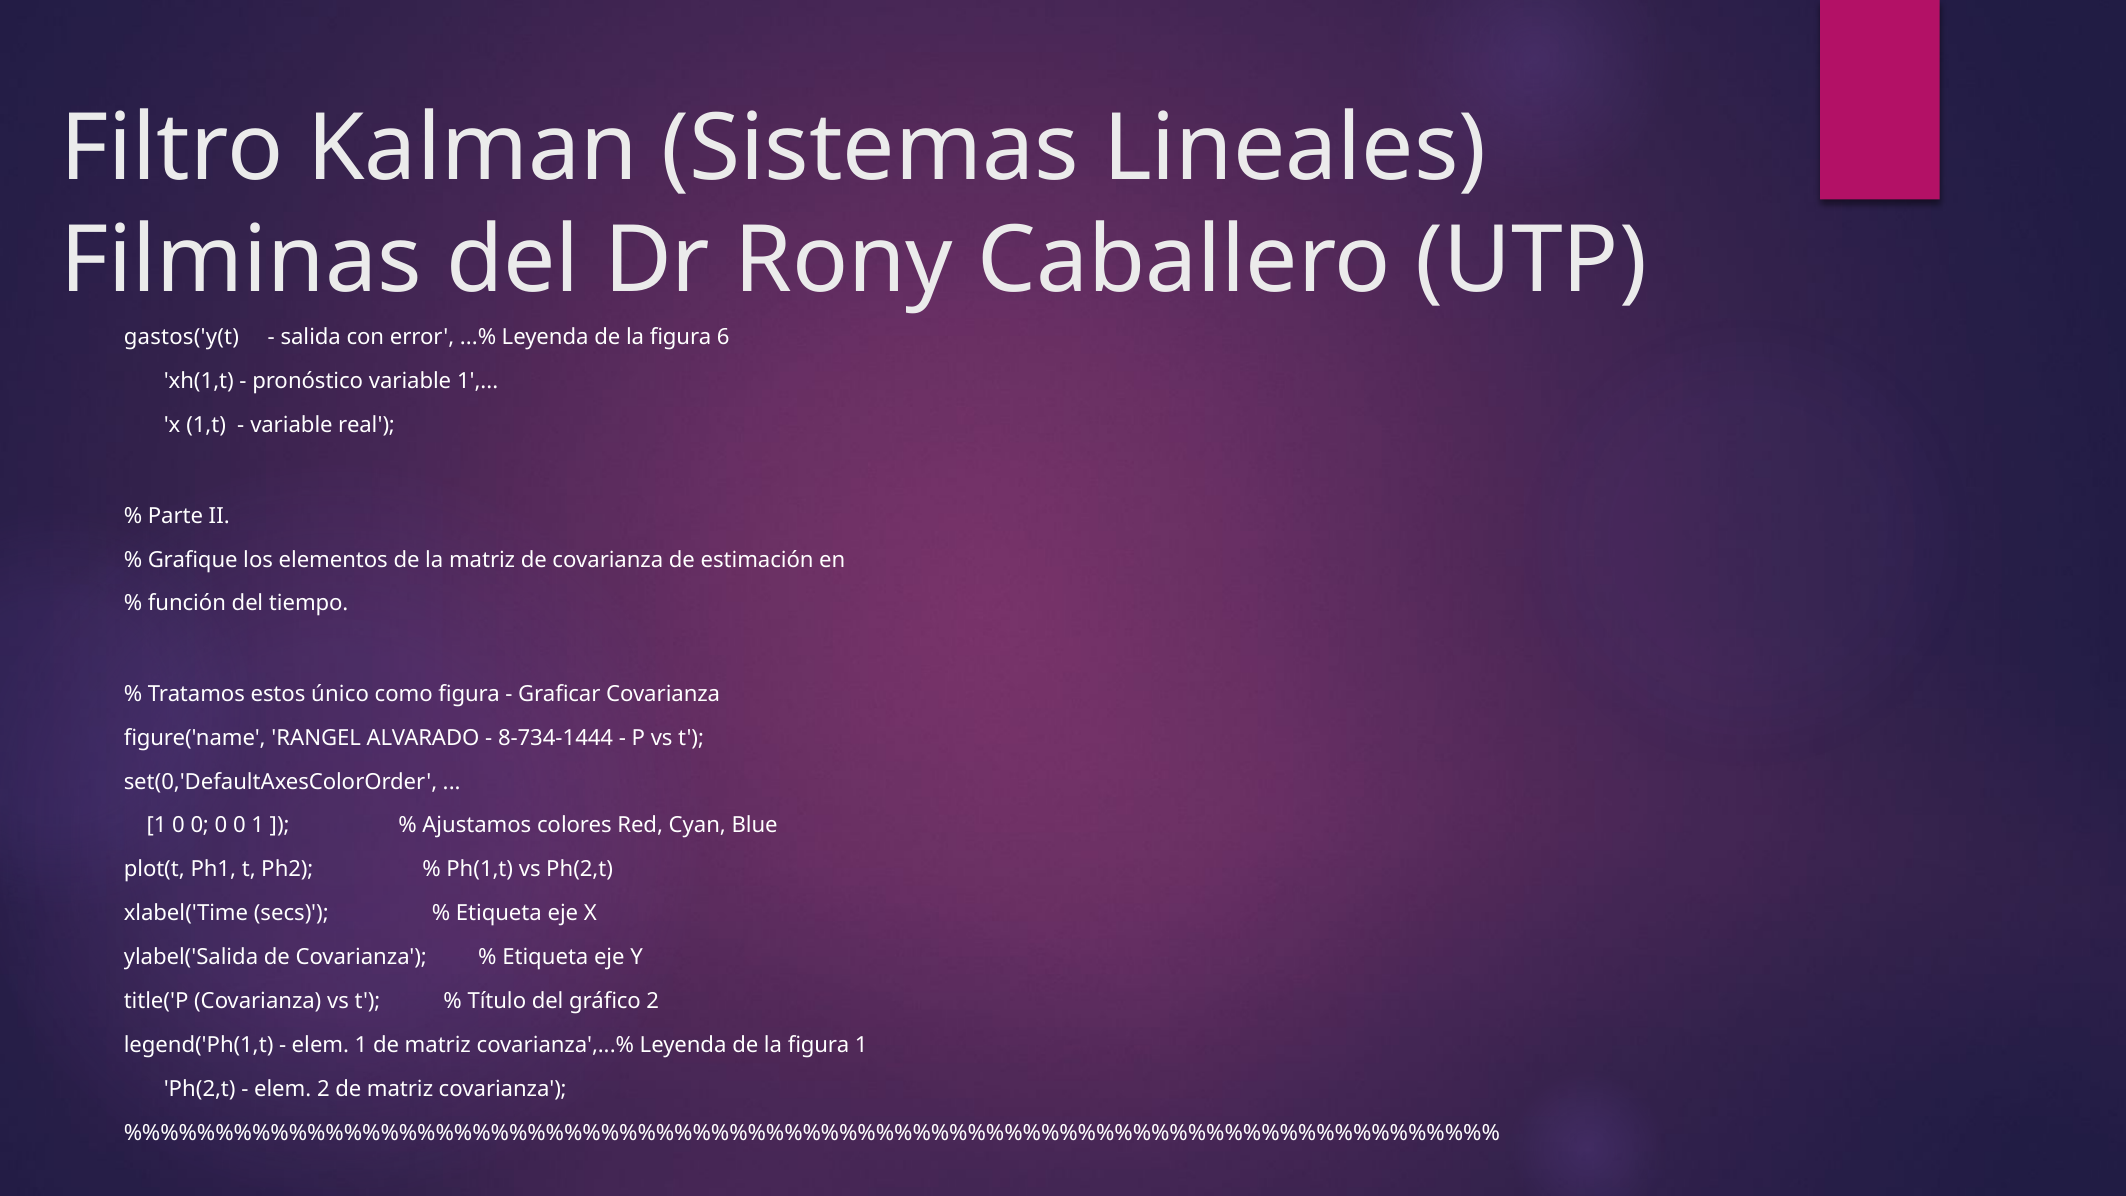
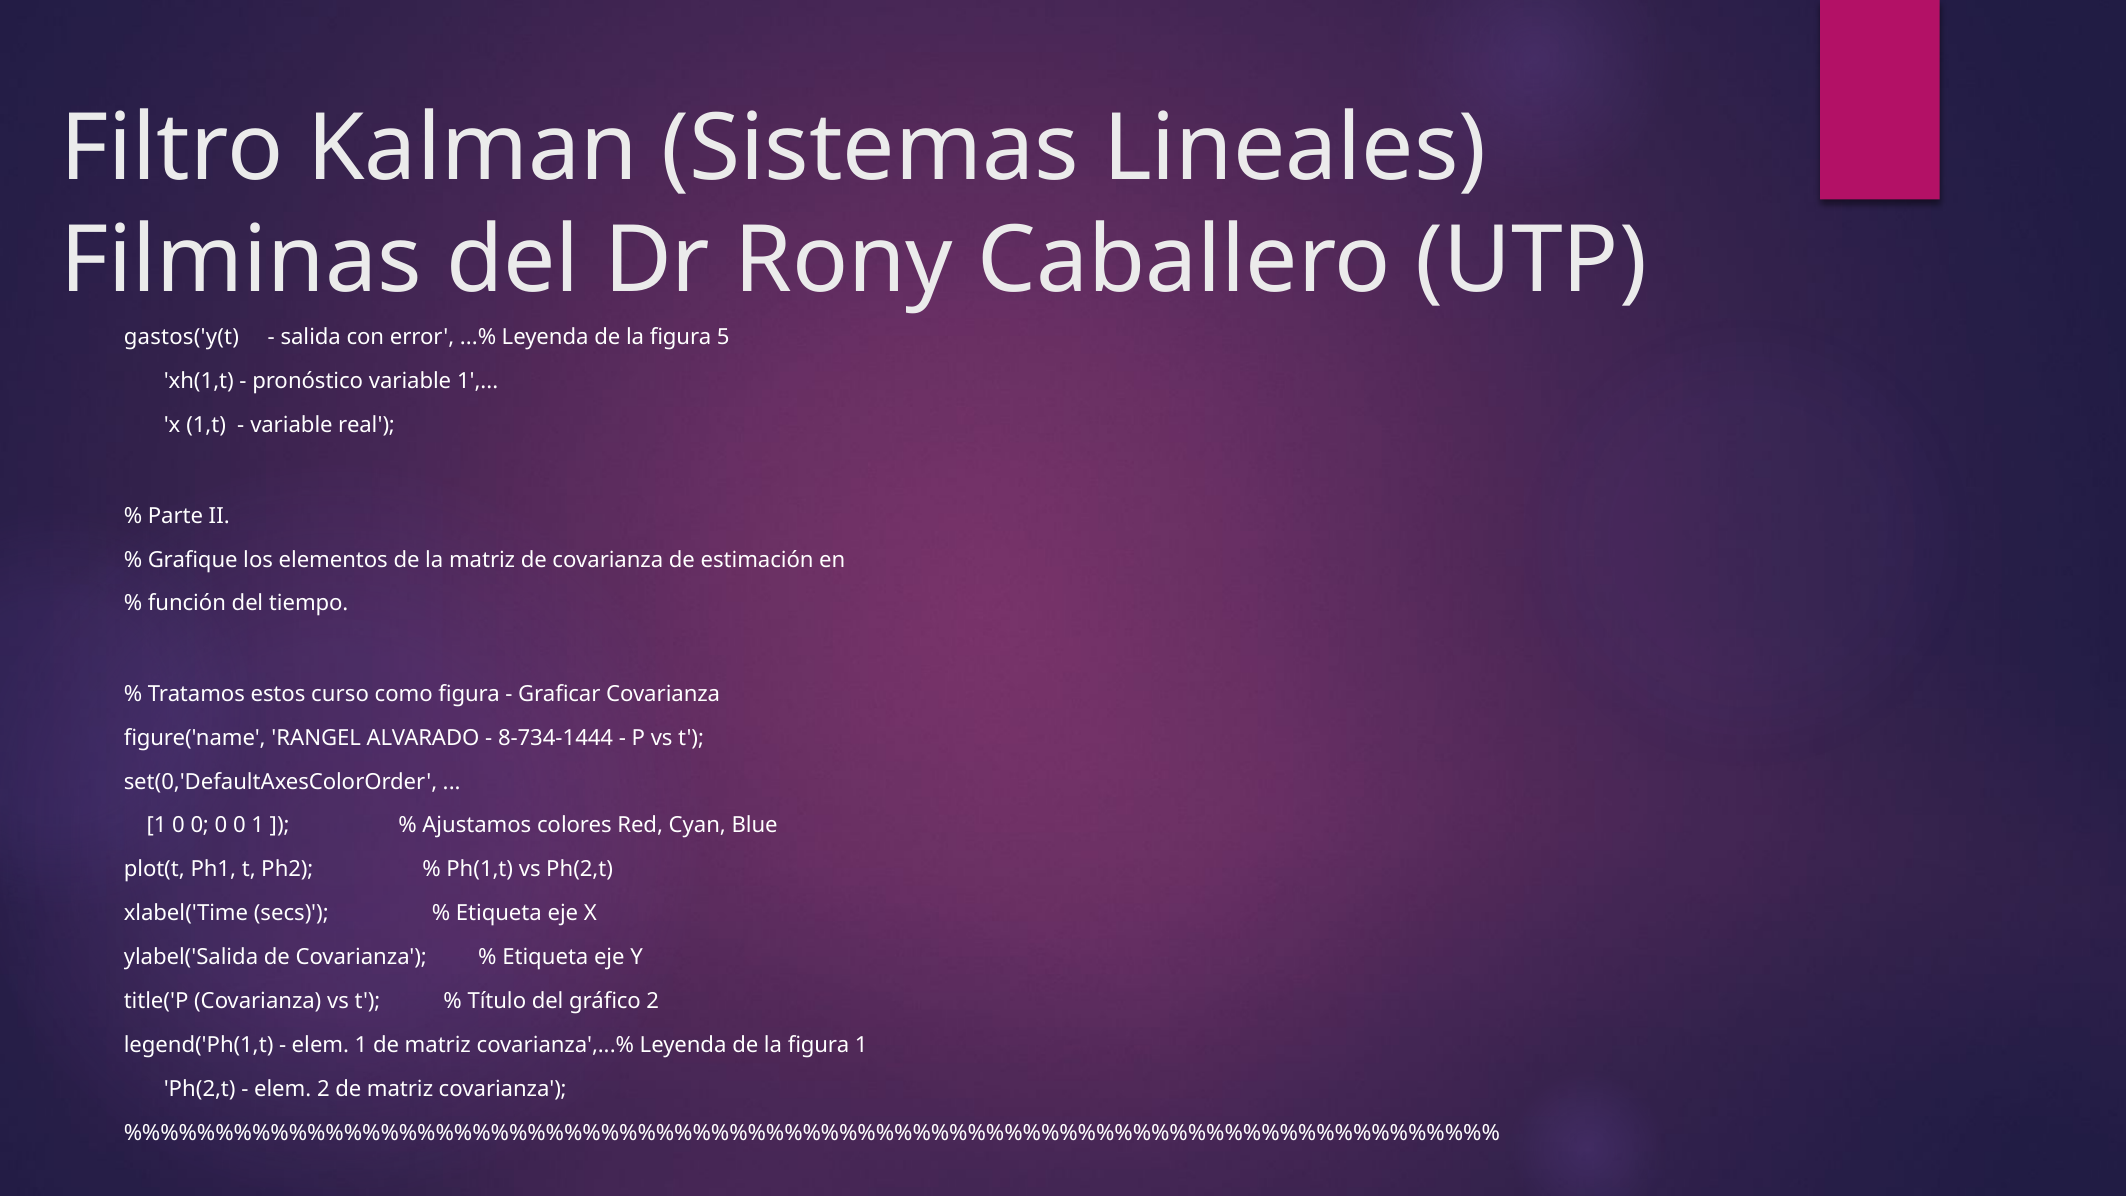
6: 6 -> 5
único: único -> curso
